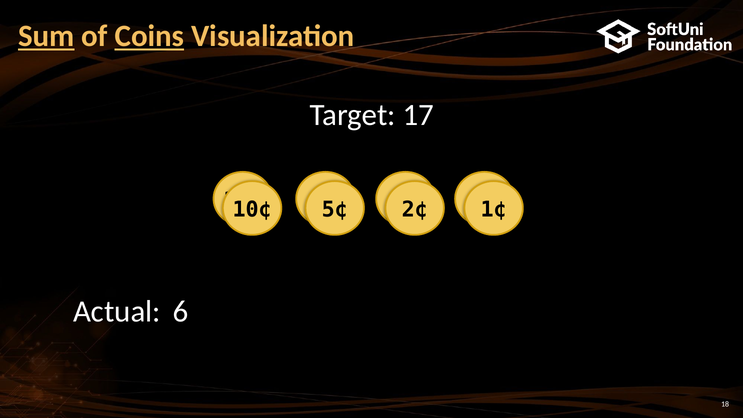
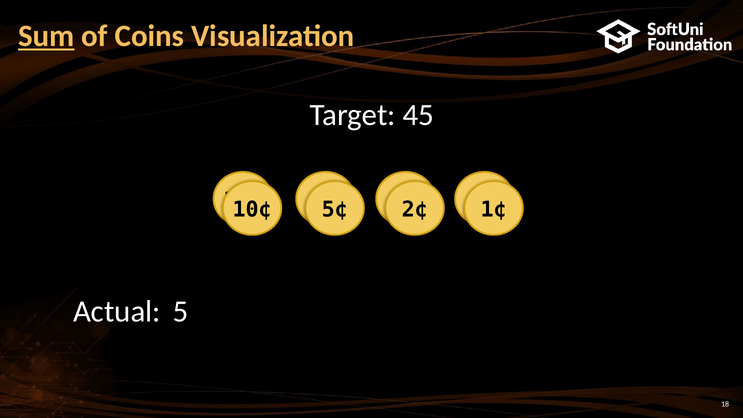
Coins underline: present -> none
17: 17 -> 45
6: 6 -> 5
